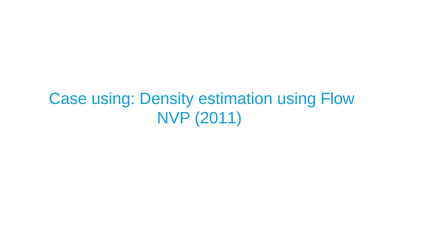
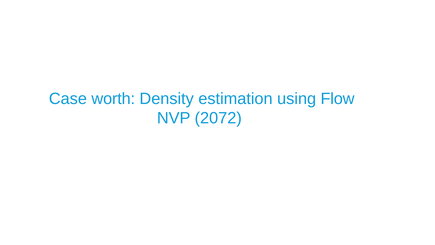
Case using: using -> worth
2011: 2011 -> 2072
